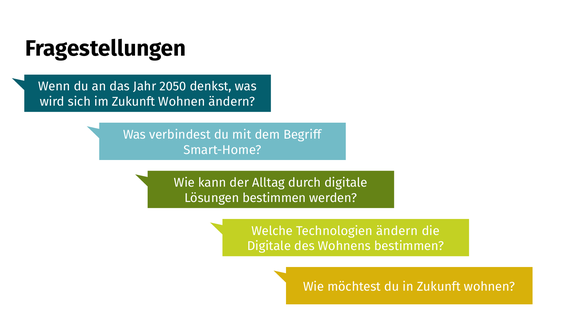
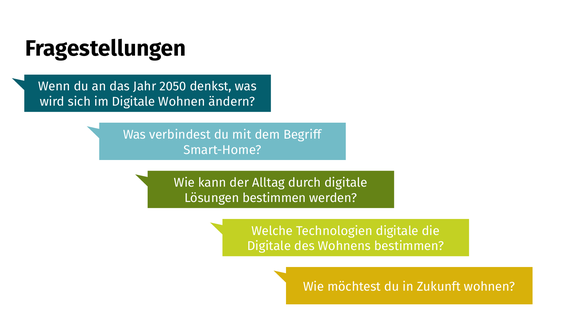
im Zukunft: Zukunft -> Digitale
Technologien ändern: ändern -> digitale
